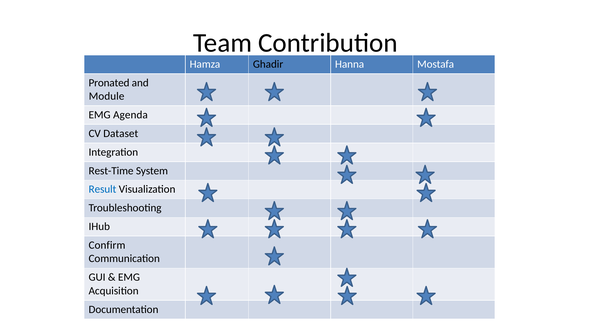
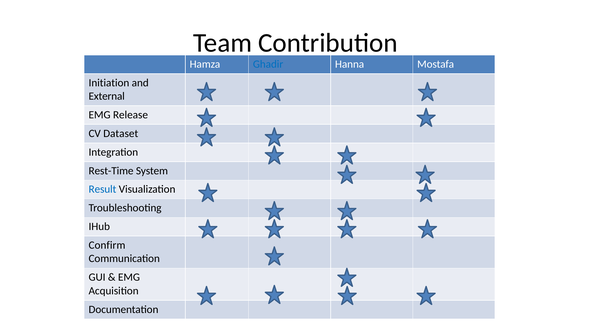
Ghadir colour: black -> blue
Pronated: Pronated -> Initiation
Module: Module -> External
Agenda: Agenda -> Release
